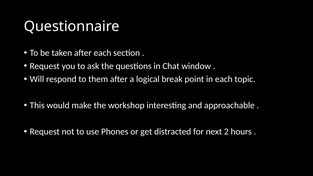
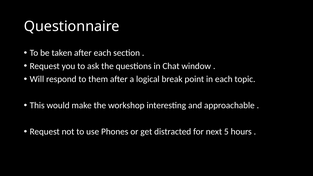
2: 2 -> 5
